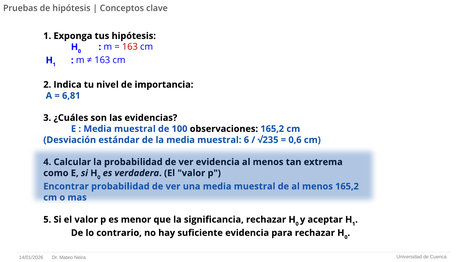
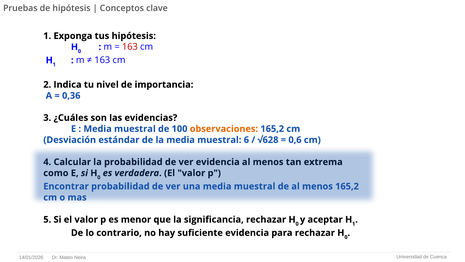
6,81: 6,81 -> 0,36
observaciones colour: black -> orange
√235: √235 -> √628
